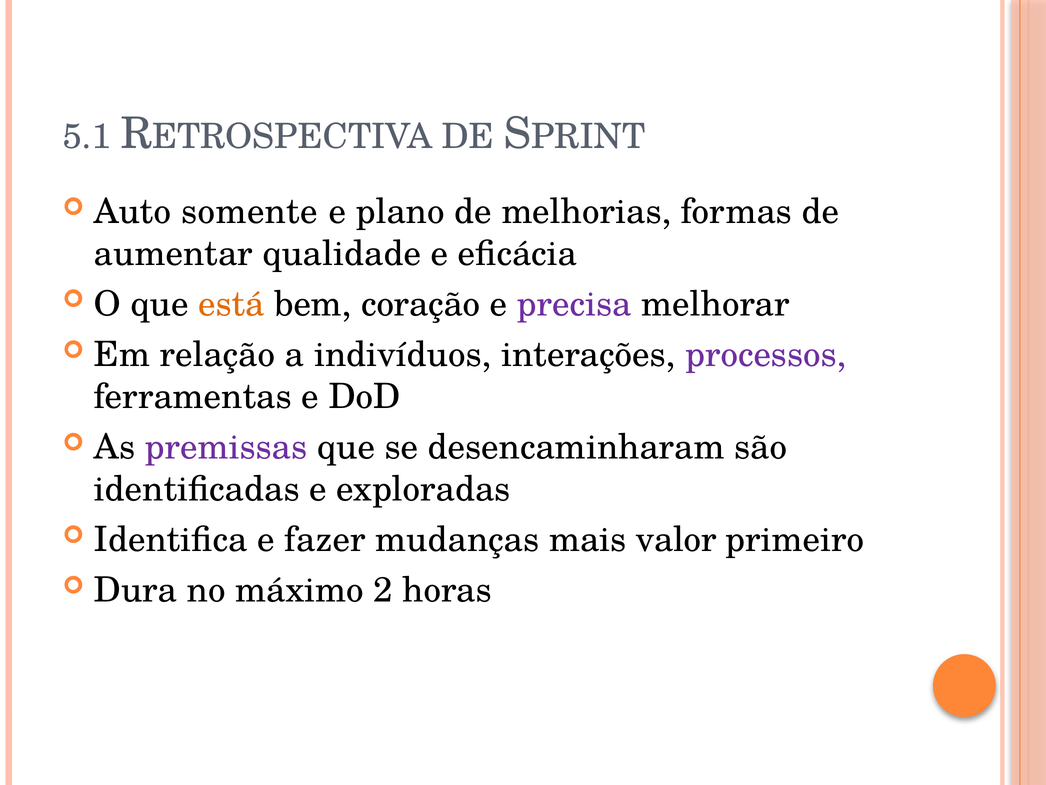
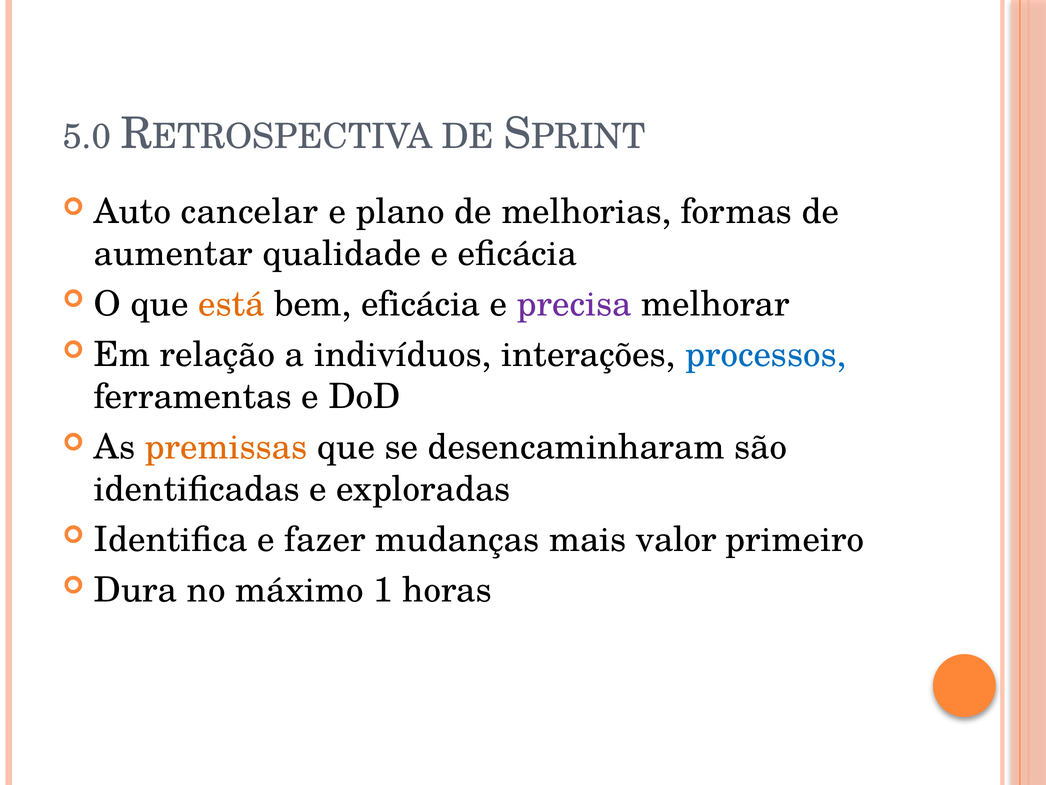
5.1: 5.1 -> 5.0
somente: somente -> cancelar
bem coração: coração -> eficácia
processos colour: purple -> blue
premissas colour: purple -> orange
2: 2 -> 1
